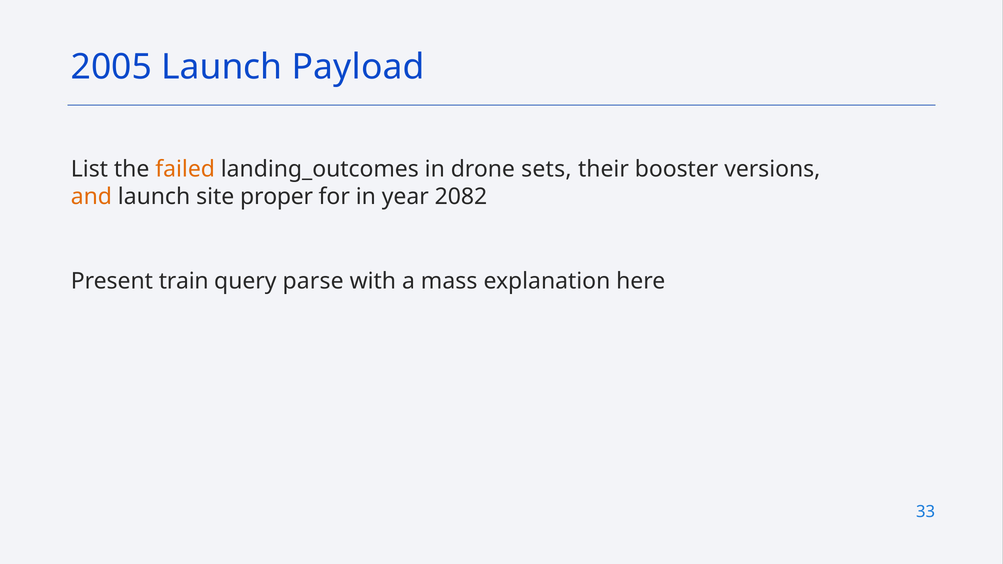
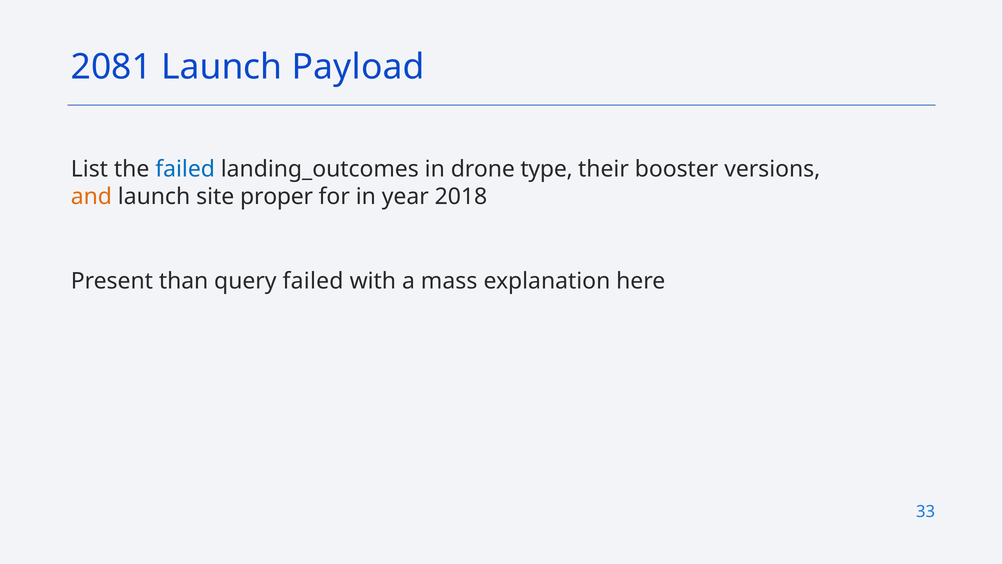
2005: 2005 -> 2081
failed at (185, 169) colour: orange -> blue
sets: sets -> type
2082: 2082 -> 2018
train: train -> than
query parse: parse -> failed
